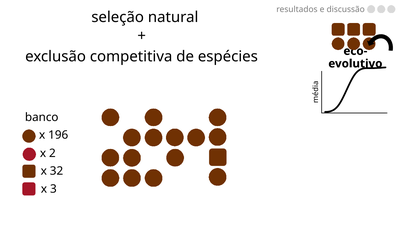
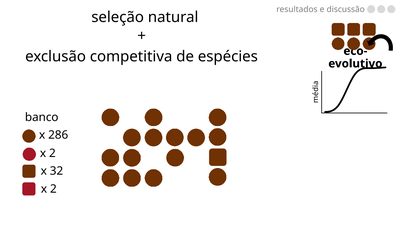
196: 196 -> 286
3 at (53, 189): 3 -> 2
